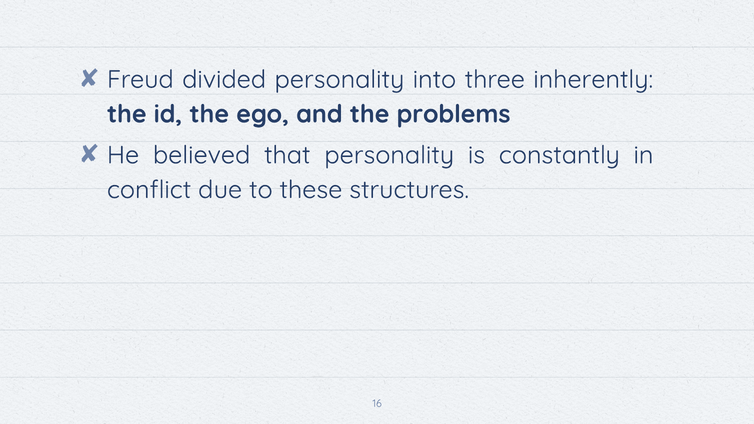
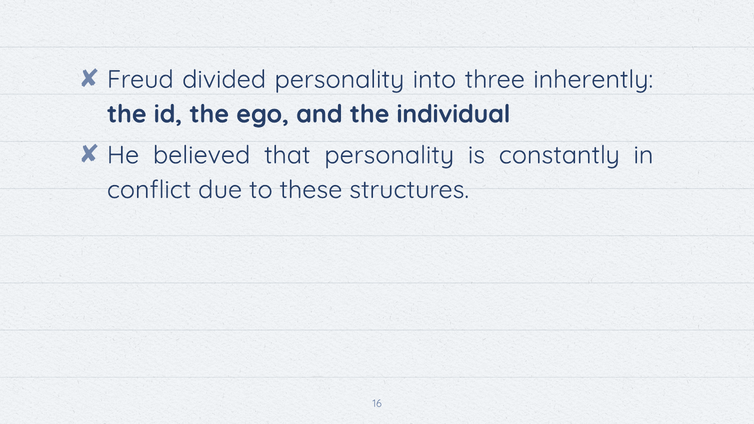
problems: problems -> individual
